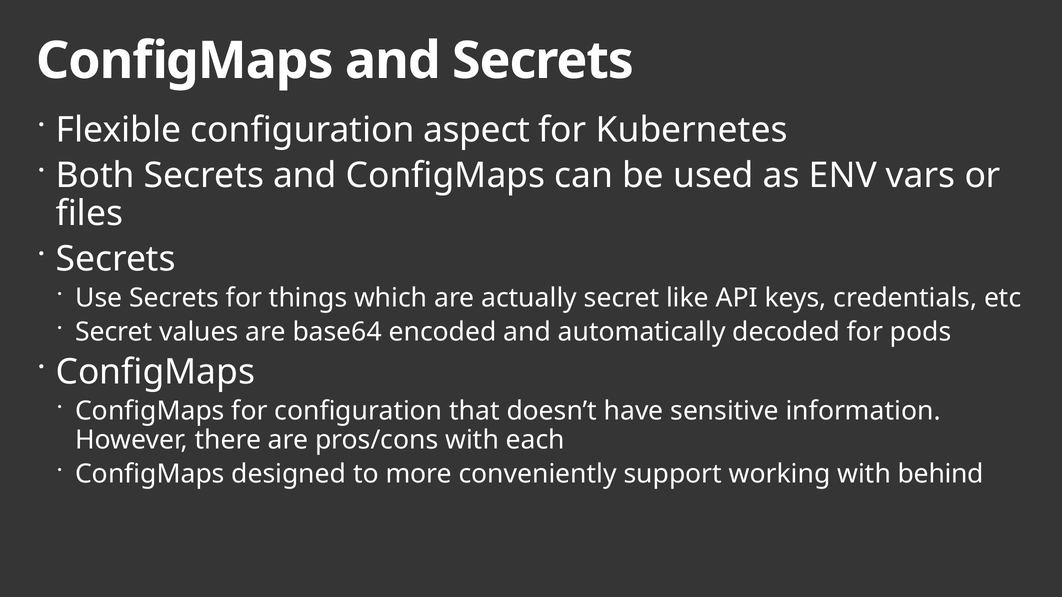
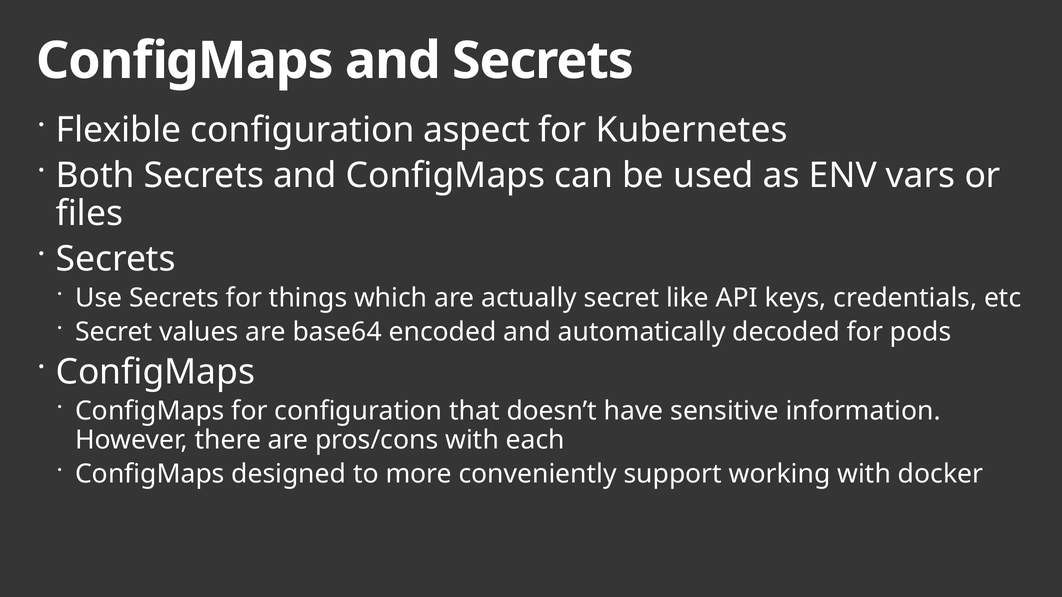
behind: behind -> docker
